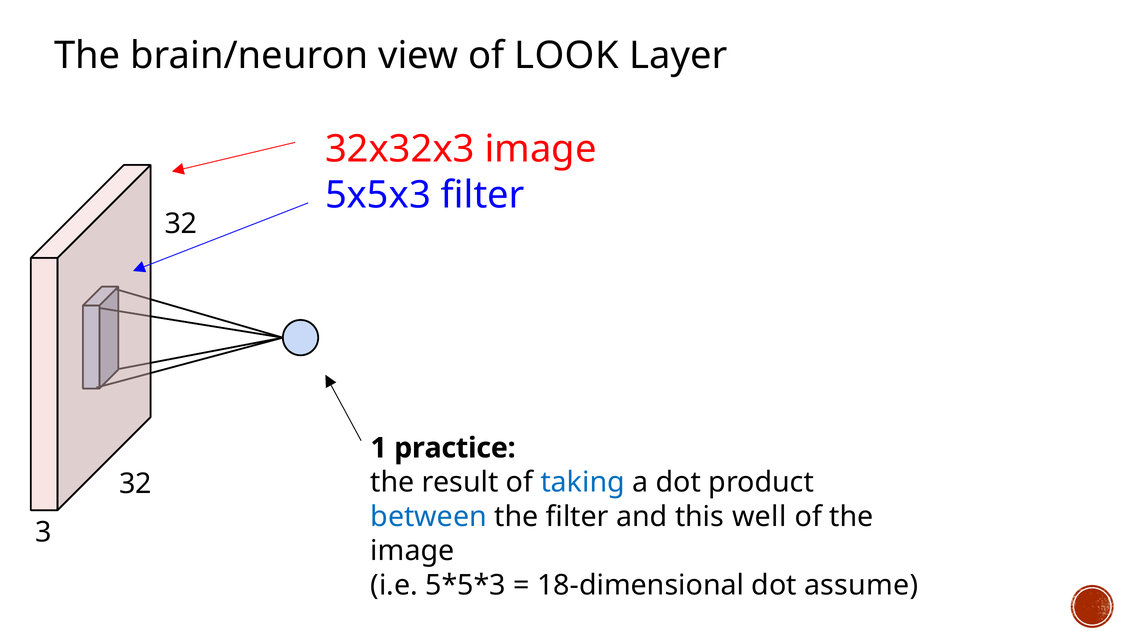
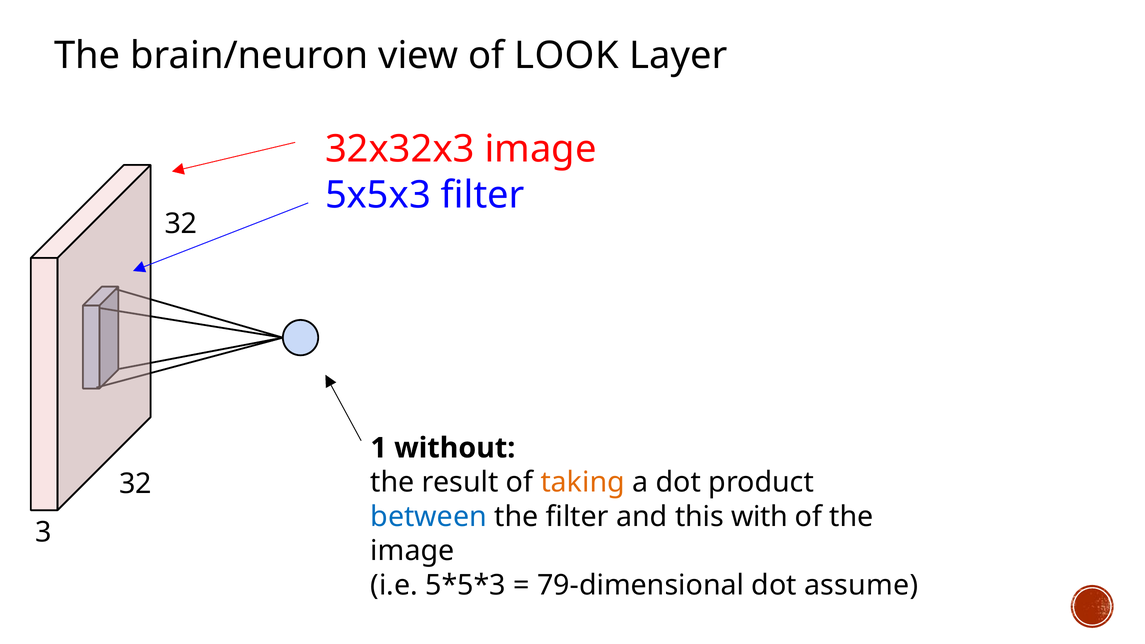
practice: practice -> without
taking colour: blue -> orange
well: well -> with
18-dimensional: 18-dimensional -> 79-dimensional
